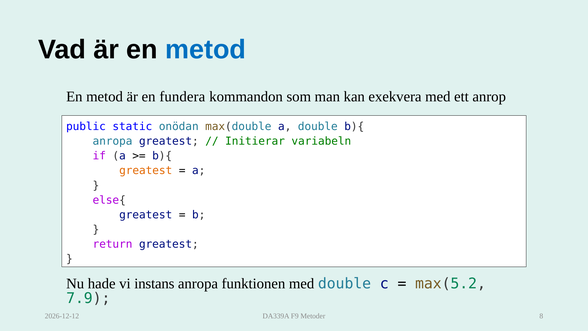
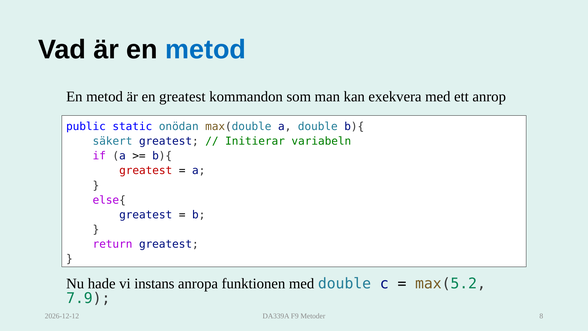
en fundera: fundera -> greatest
anropa at (113, 141): anropa -> säkert
greatest at (146, 171) colour: orange -> red
